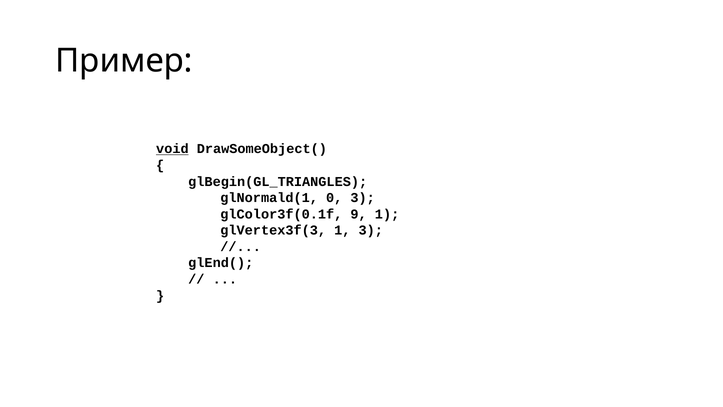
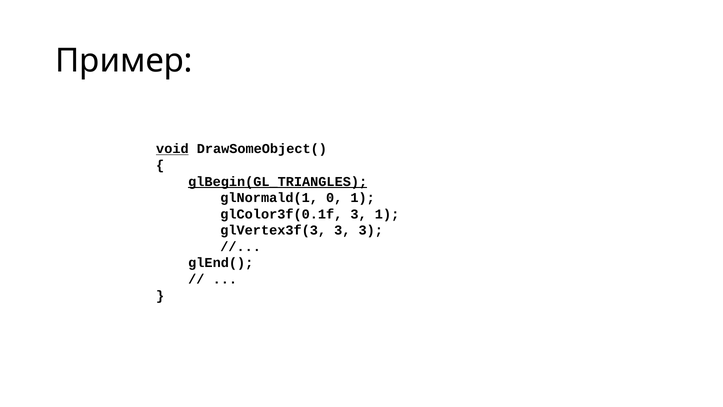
glBegin(GL_TRIANGLES underline: none -> present
0 3: 3 -> 1
glColor3f(0.1f 9: 9 -> 3
glVertex3f(3 1: 1 -> 3
